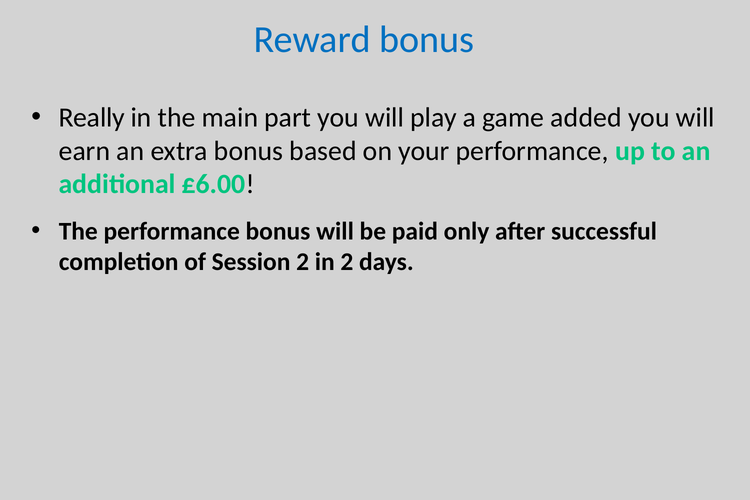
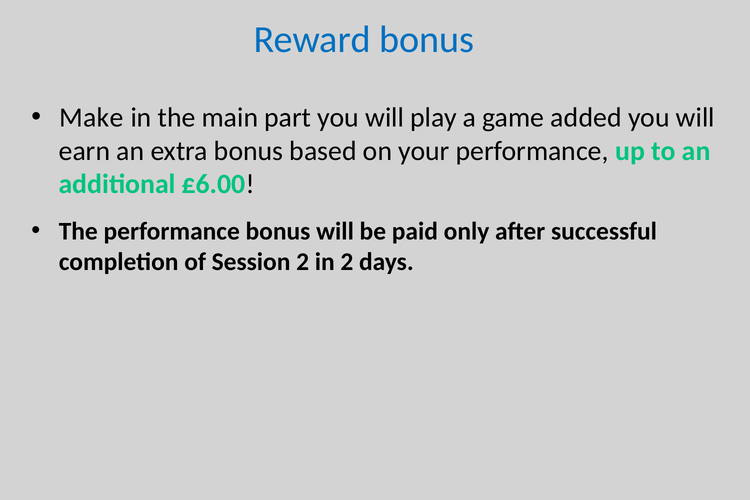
Really: Really -> Make
